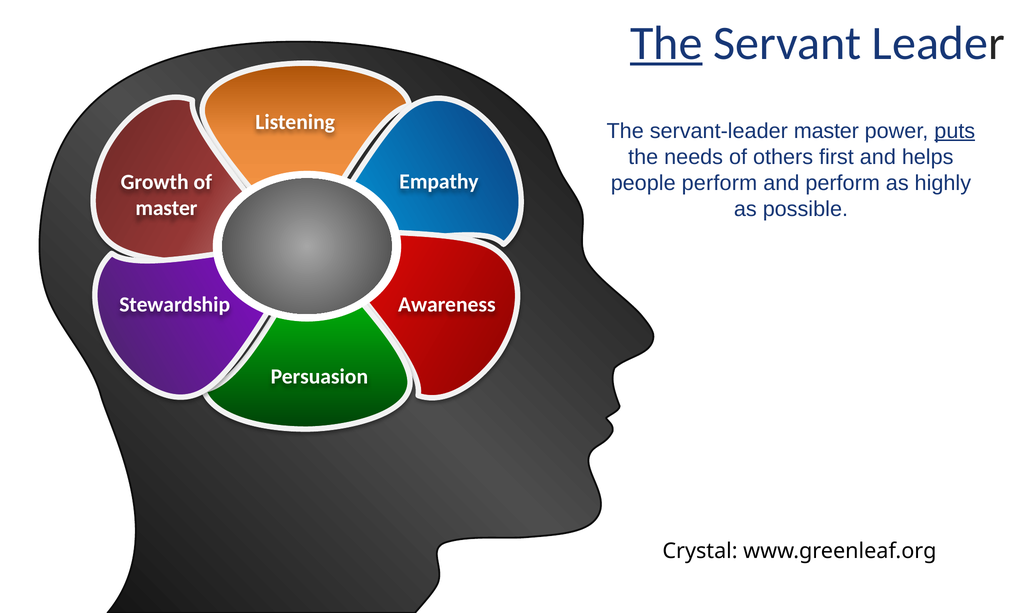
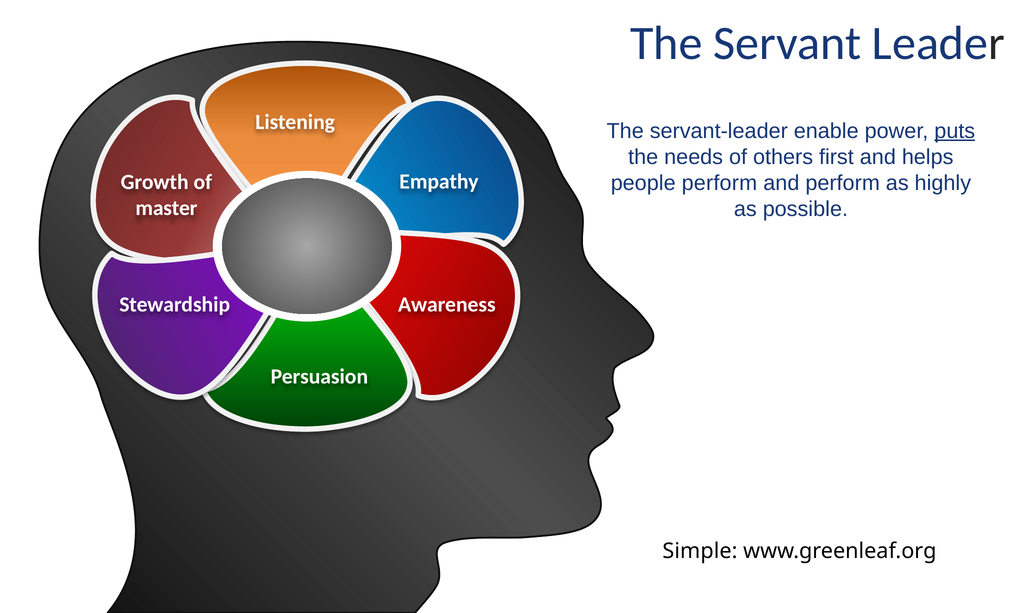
The at (666, 43) underline: present -> none
servant-leader master: master -> enable
Crystal: Crystal -> Simple
